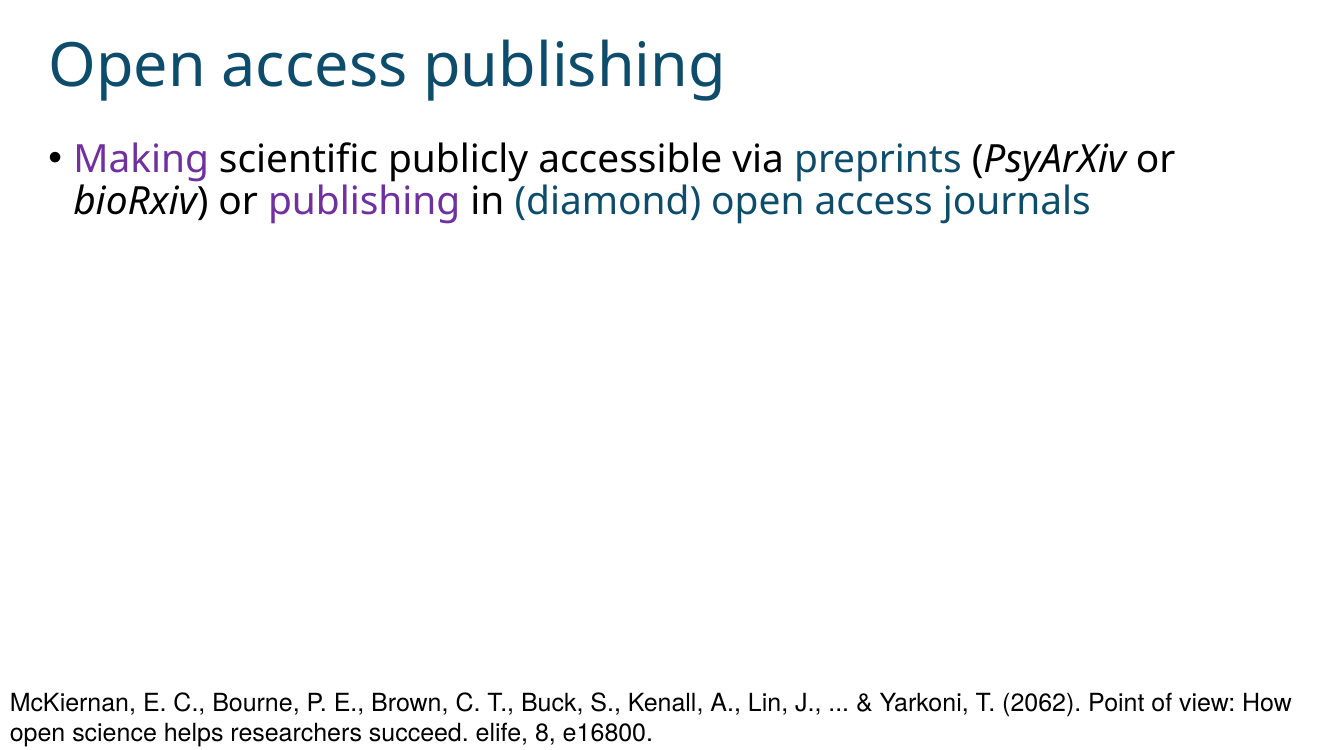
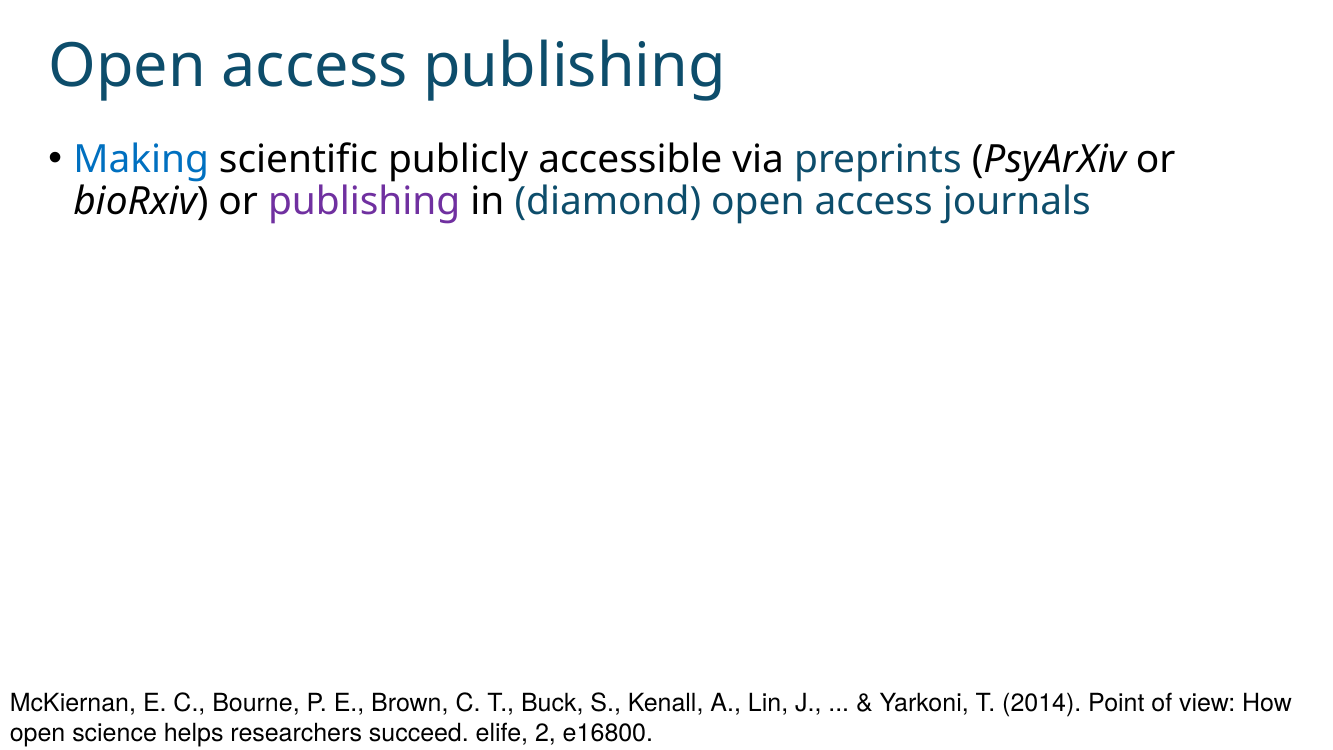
Making colour: purple -> blue
2062: 2062 -> 2014
8: 8 -> 2
